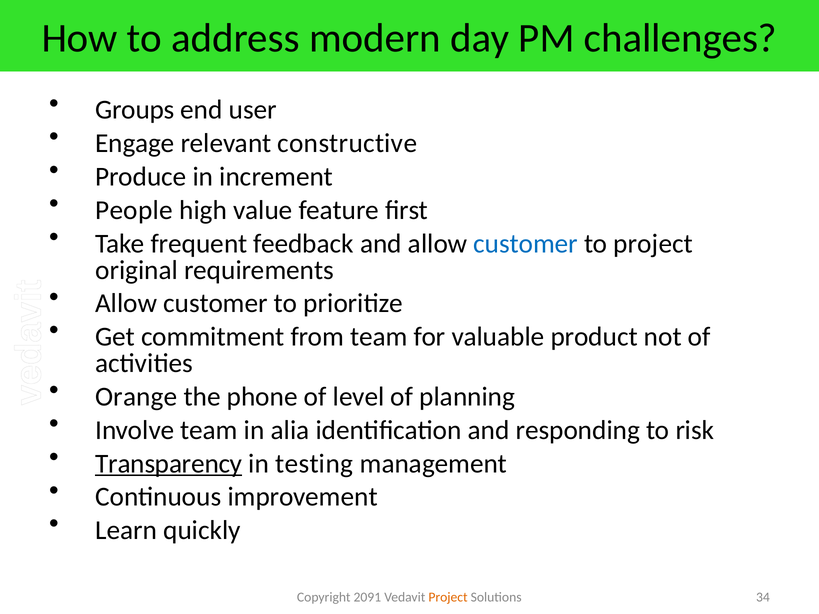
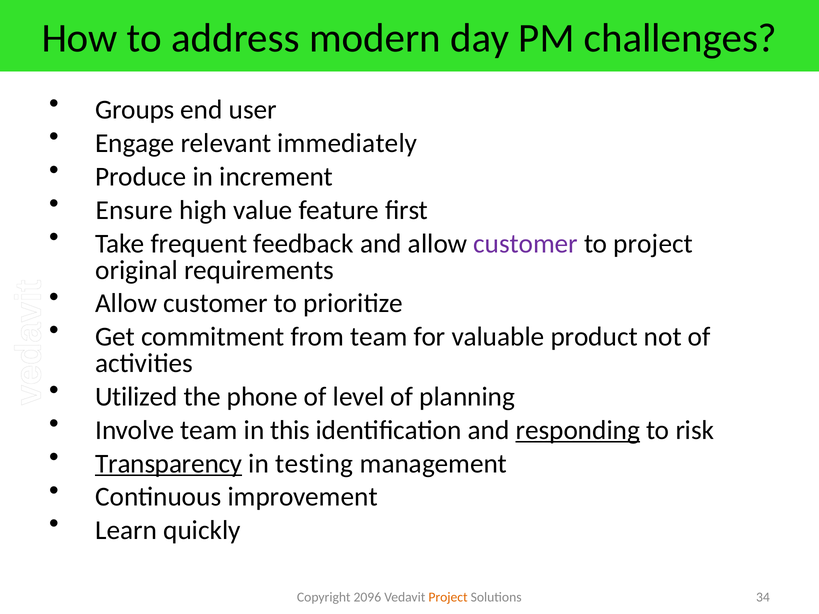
constructive: constructive -> immediately
People: People -> Ensure
customer at (526, 244) colour: blue -> purple
Orange: Orange -> Utilized
alia: alia -> this
responding underline: none -> present
2091: 2091 -> 2096
